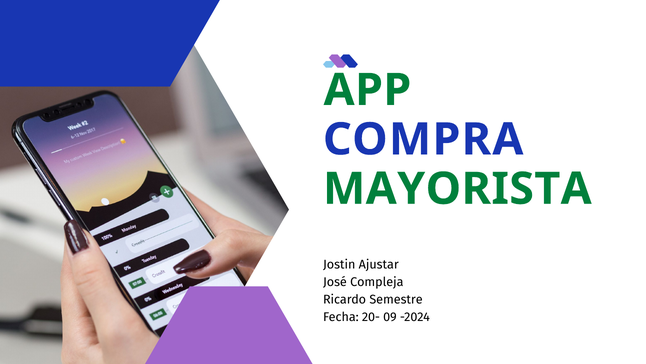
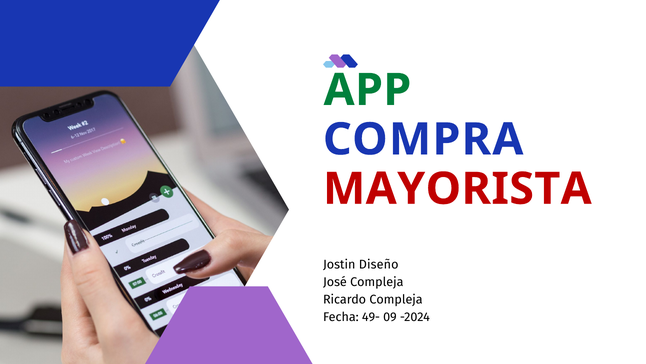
MAYORISTA colour: green -> red
Ajustar: Ajustar -> Diseño
Ricardo Semestre: Semestre -> Compleja
20-: 20- -> 49-
